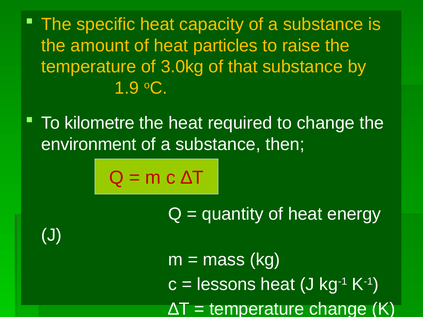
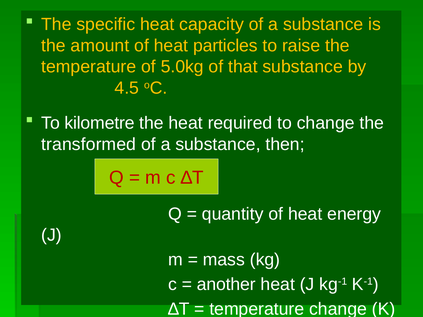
3.0kg: 3.0kg -> 5.0kg
1.9: 1.9 -> 4.5
environment: environment -> transformed
lessons: lessons -> another
